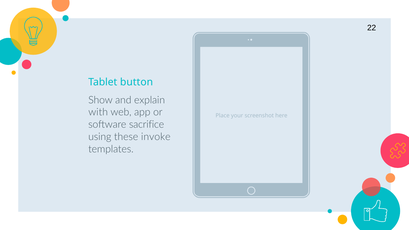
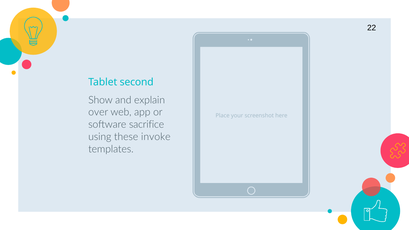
button: button -> second
with: with -> over
